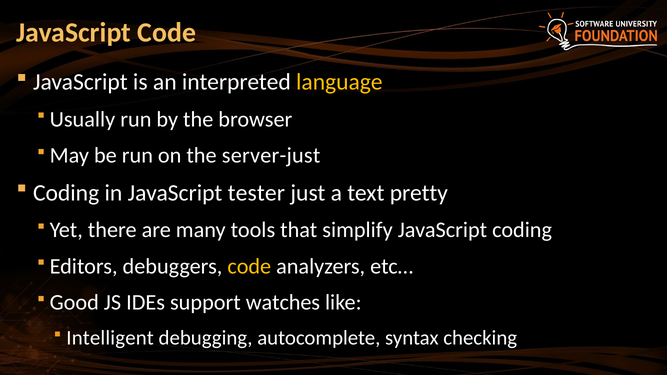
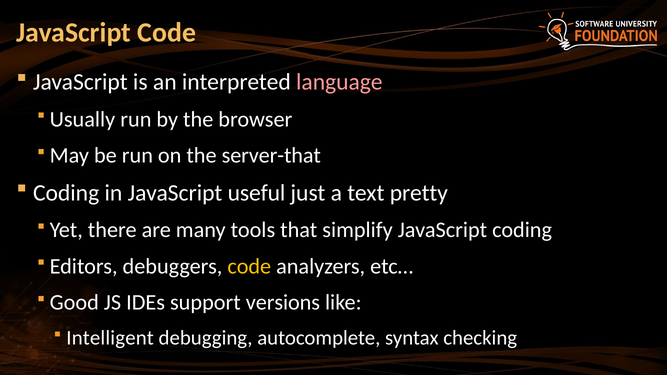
language colour: yellow -> pink
server-just: server-just -> server-that
tester: tester -> useful
watches: watches -> versions
